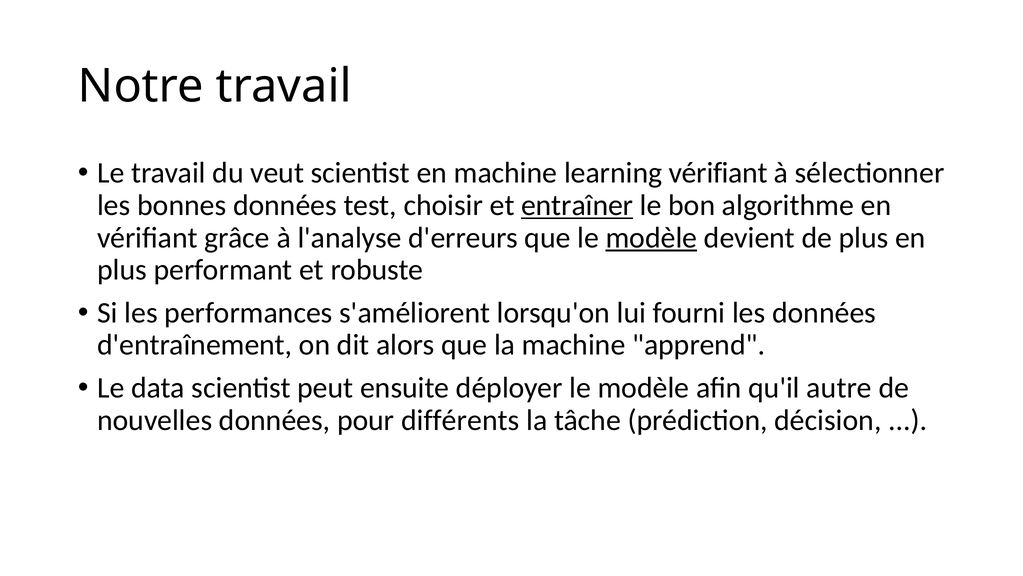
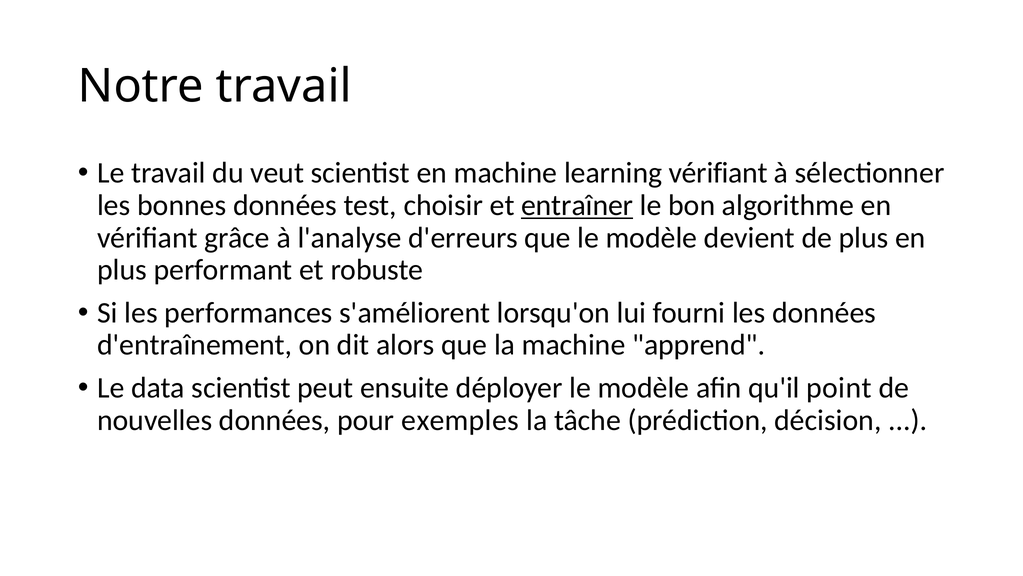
modèle at (651, 237) underline: present -> none
autre: autre -> point
différents: différents -> exemples
